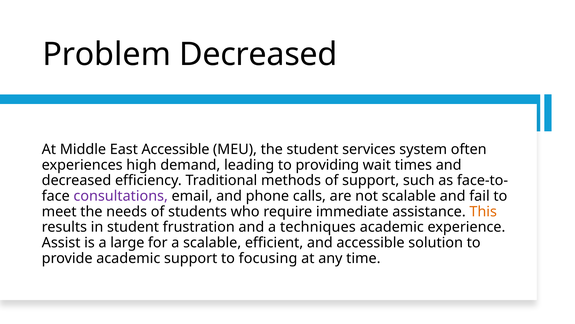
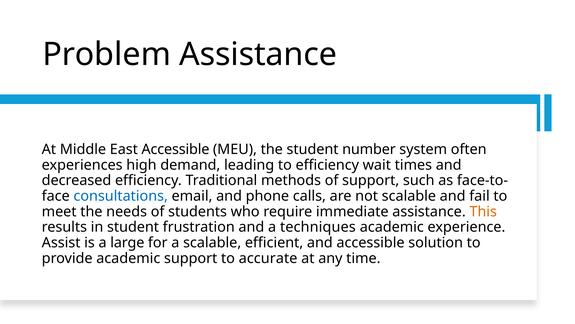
Problem Decreased: Decreased -> Assistance
services: services -> number
to providing: providing -> efficiency
consultations colour: purple -> blue
focusing: focusing -> accurate
